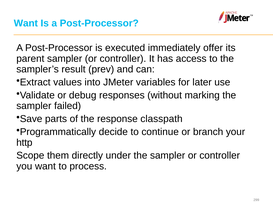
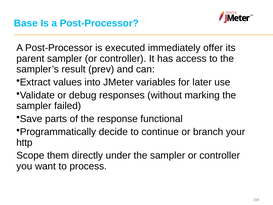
Want at (26, 23): Want -> Base
classpath: classpath -> functional
